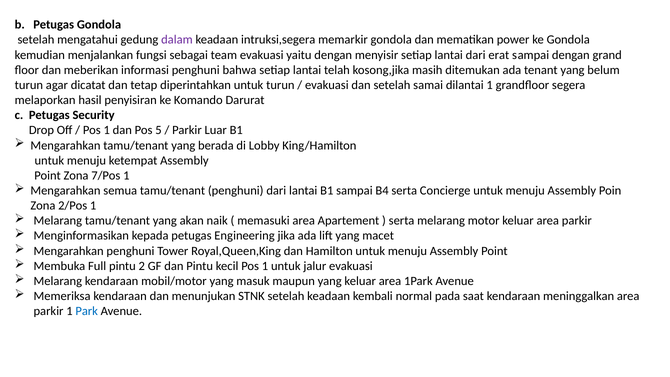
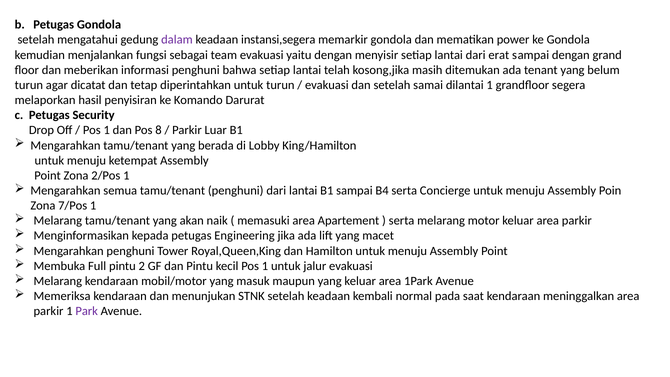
intruksi,segera: intruksi,segera -> instansi,segera
5: 5 -> 8
7/Pos: 7/Pos -> 2/Pos
2/Pos: 2/Pos -> 7/Pos
Park colour: blue -> purple
